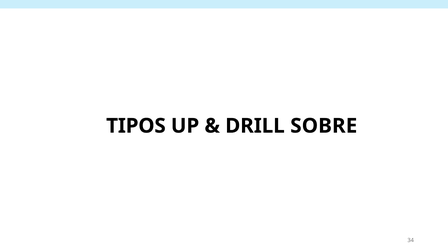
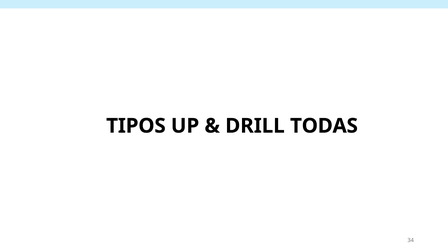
SOBRE: SOBRE -> TODAS
